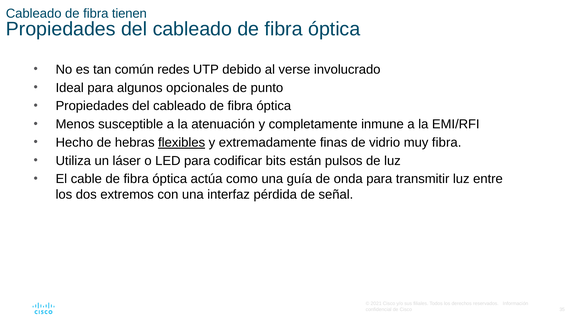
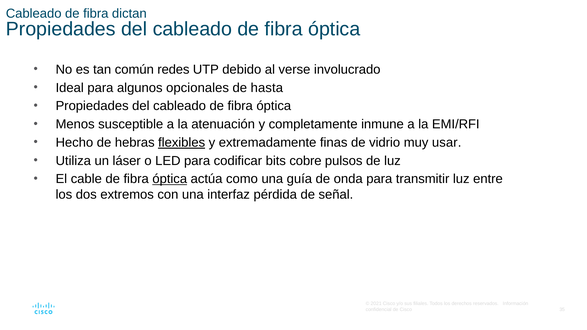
tienen: tienen -> dictan
punto: punto -> hasta
muy fibra: fibra -> usar
están: están -> cobre
óptica at (170, 179) underline: none -> present
